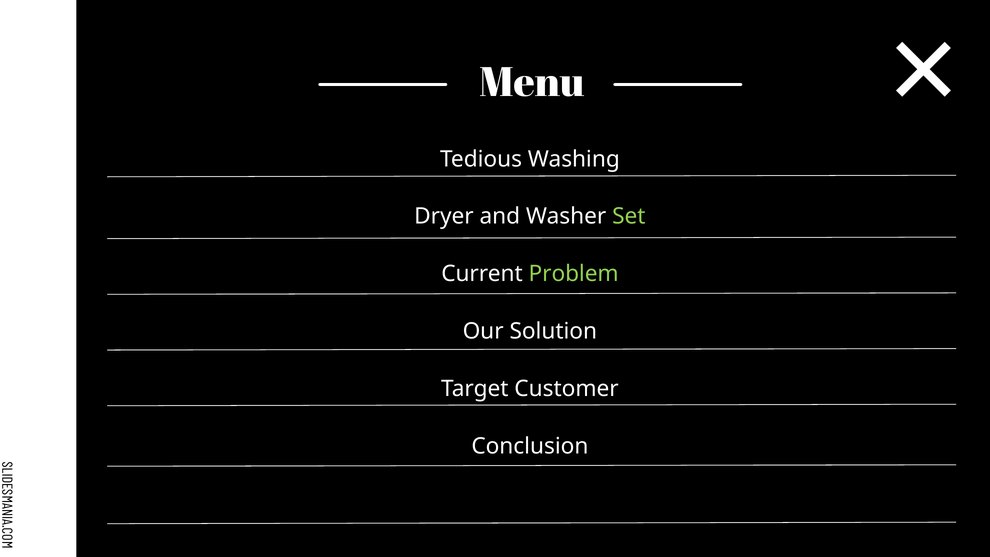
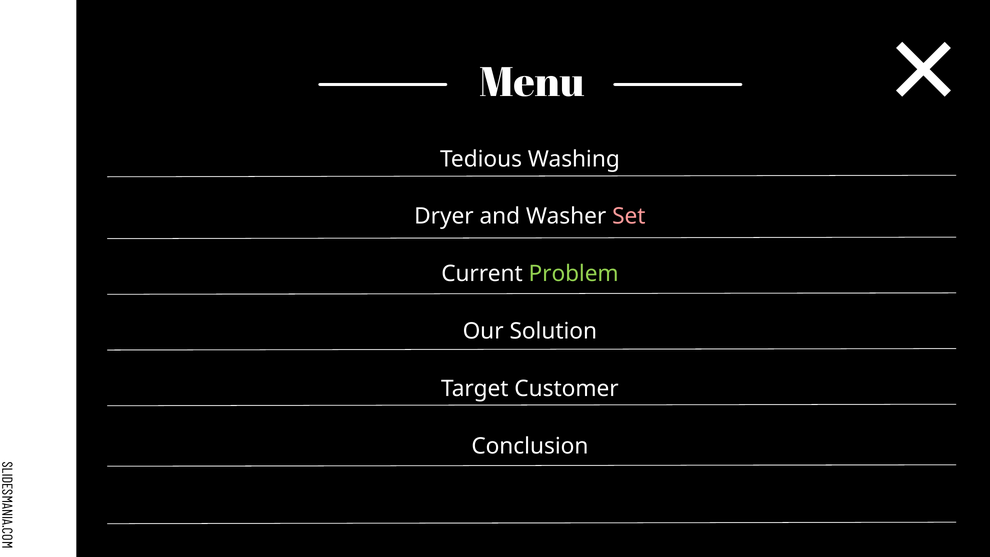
Set colour: light green -> pink
